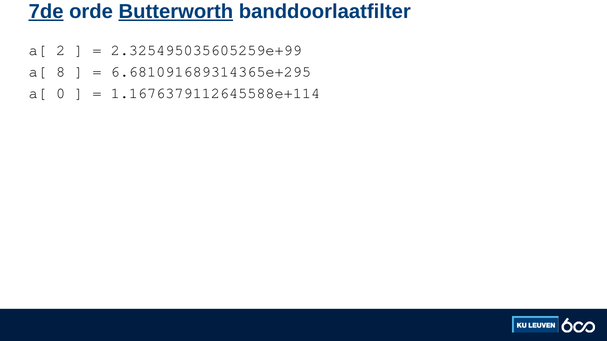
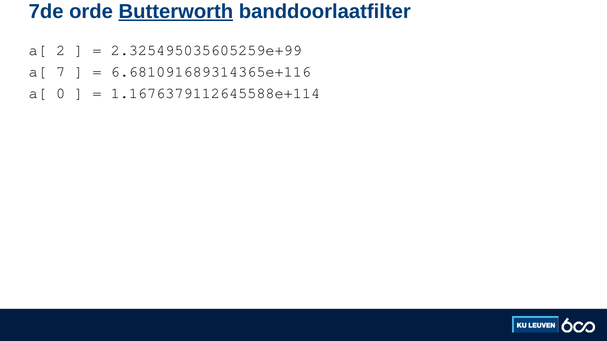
7de underline: present -> none
8: 8 -> 7
6.681091689314365e+295: 6.681091689314365e+295 -> 6.681091689314365e+116
